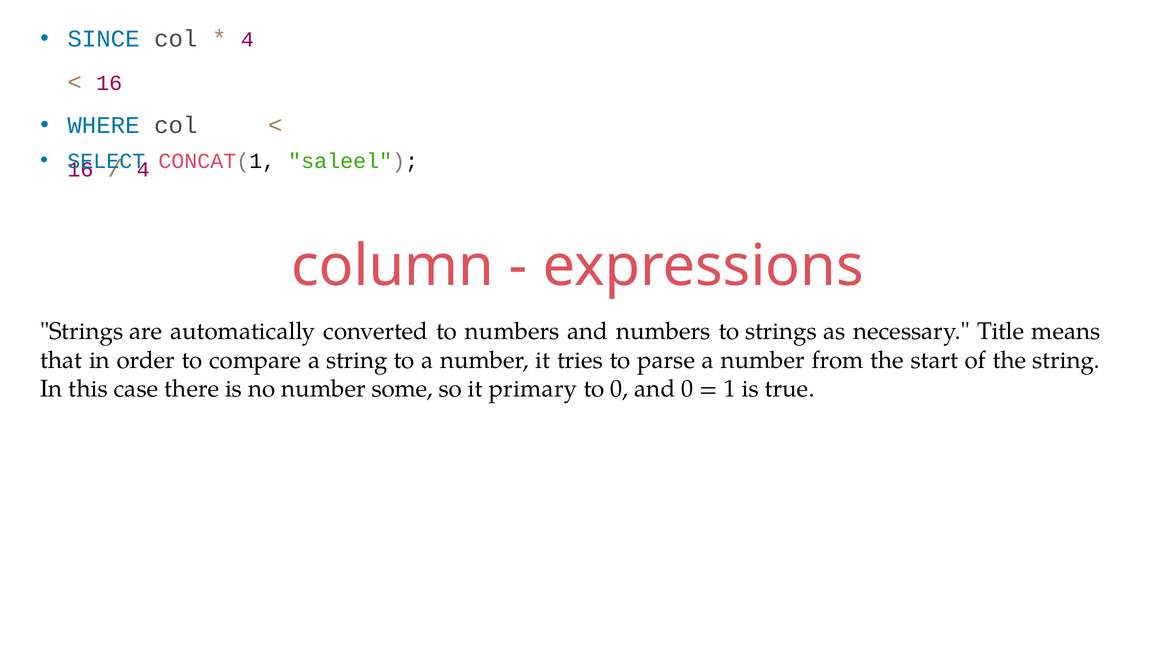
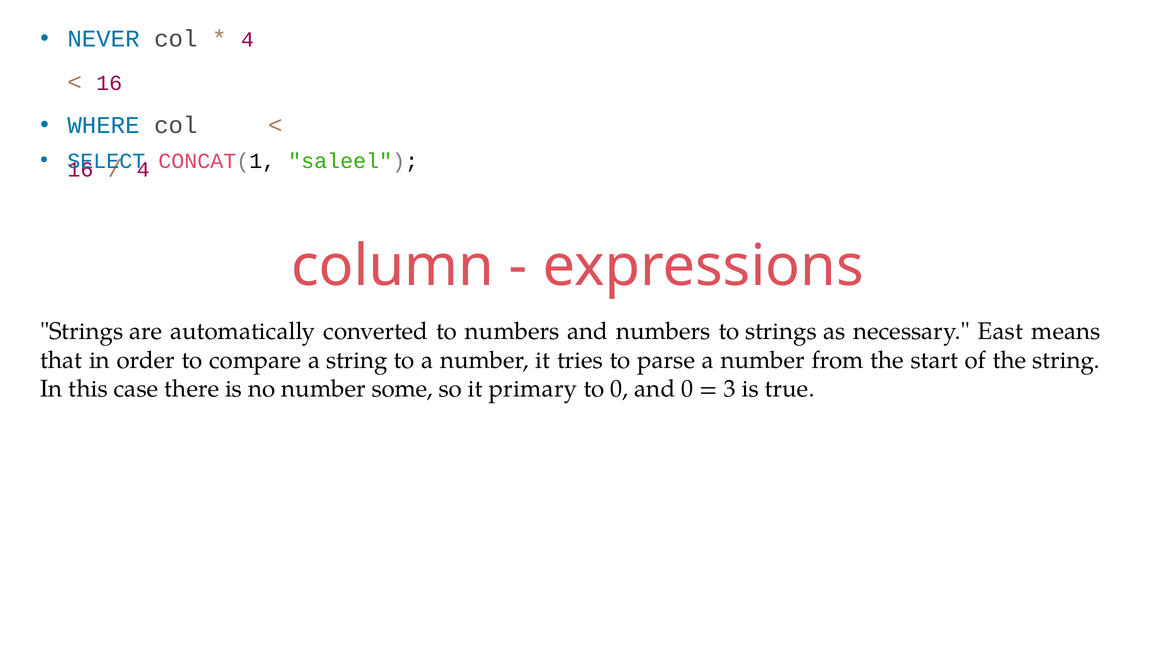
SINCE: SINCE -> NEVER
Title: Title -> East
1: 1 -> 3
